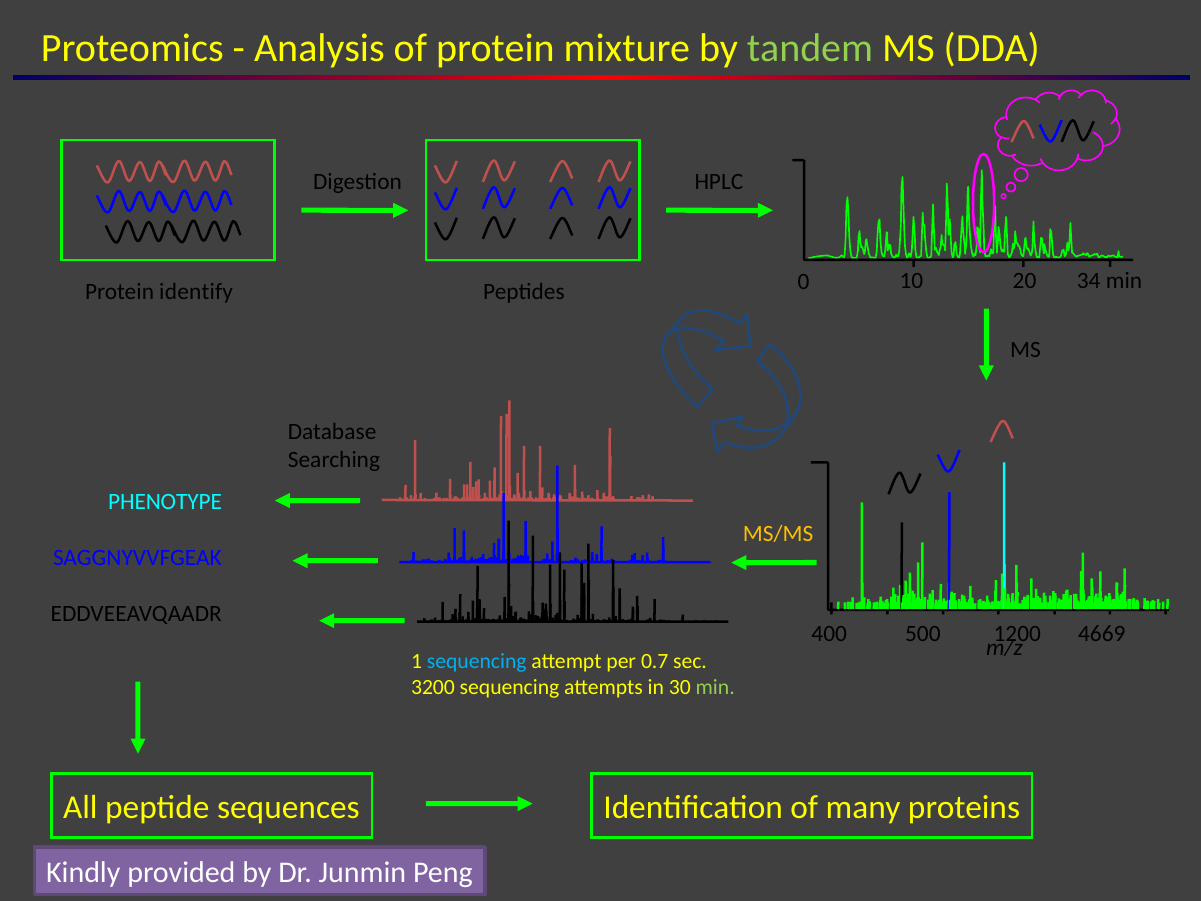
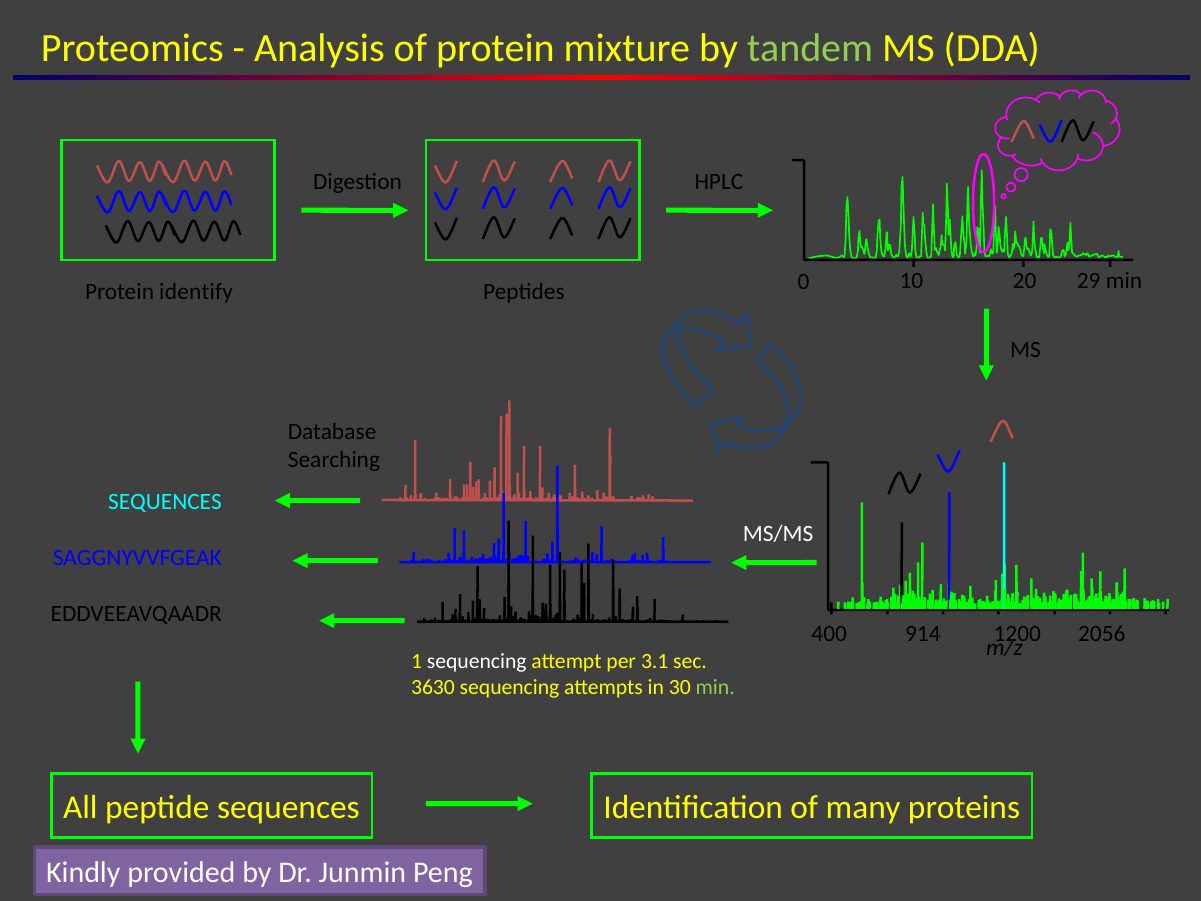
34: 34 -> 29
PHENOTYPE at (165, 502): PHENOTYPE -> SEQUENCES
MS/MS colour: yellow -> white
500: 500 -> 914
4669: 4669 -> 2056
sequencing at (477, 661) colour: light blue -> white
0.7: 0.7 -> 3.1
3200: 3200 -> 3630
